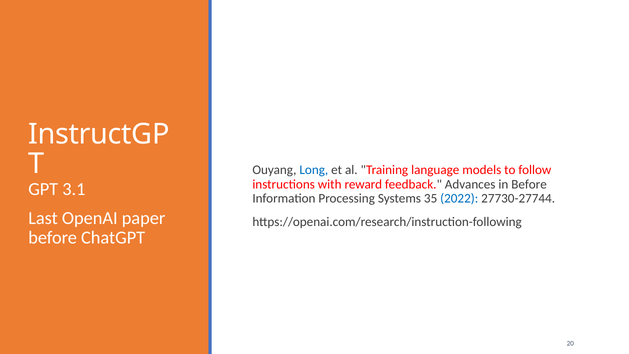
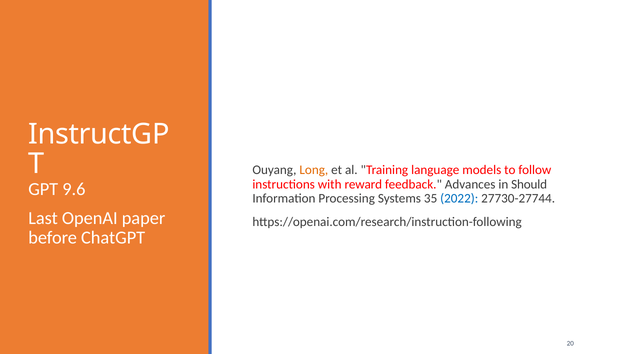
Long colour: blue -> orange
in Before: Before -> Should
3.1: 3.1 -> 9.6
